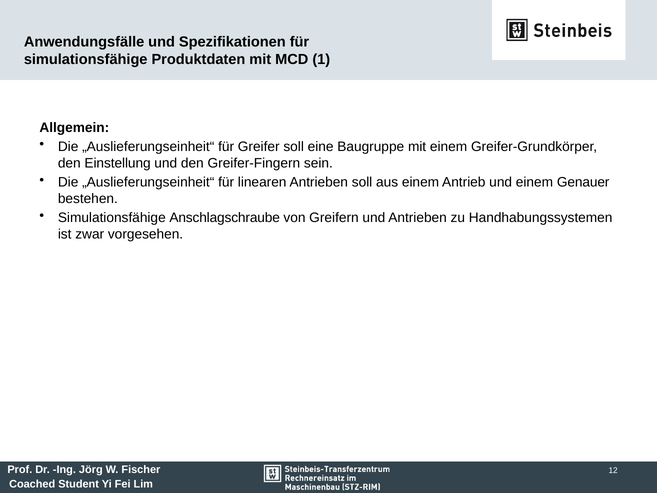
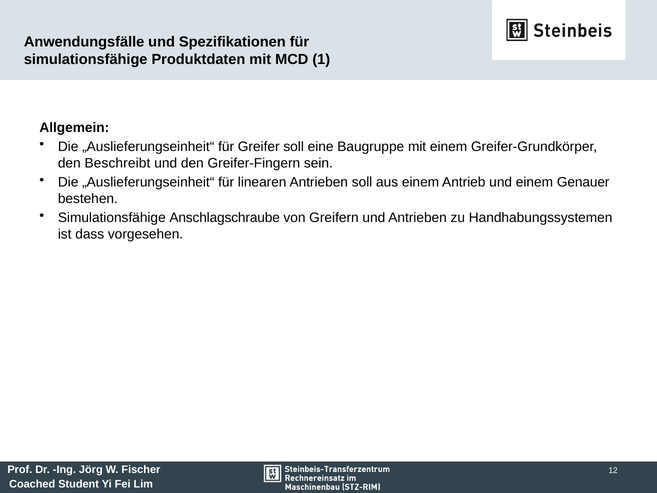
Einstellung: Einstellung -> Beschreibt
zwar: zwar -> dass
